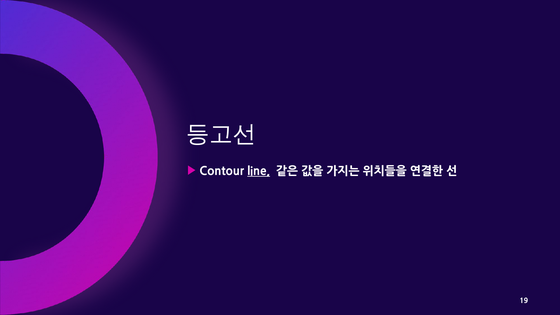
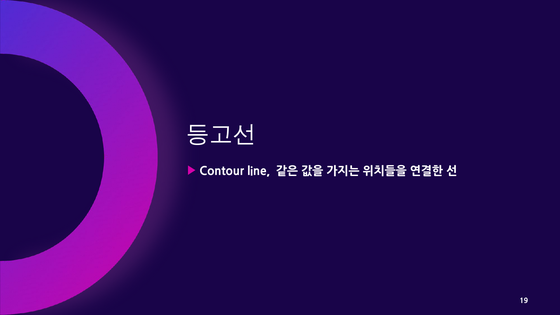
line underline: present -> none
